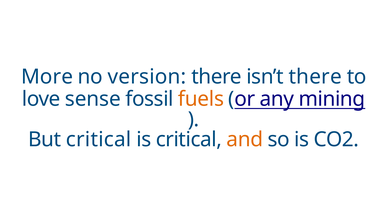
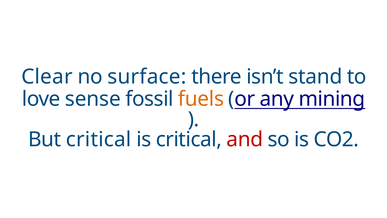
More: More -> Clear
version: version -> surface
isn’t there: there -> stand
and colour: orange -> red
